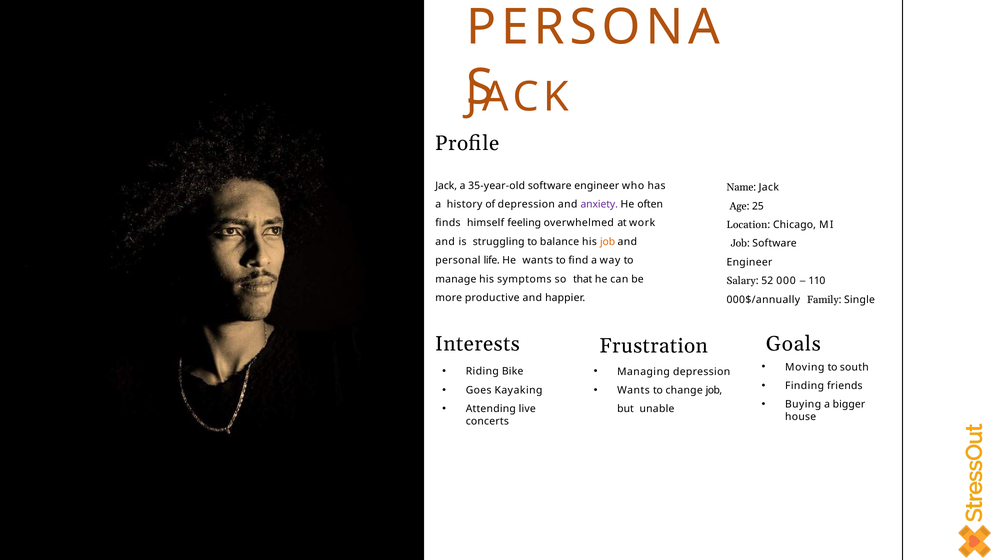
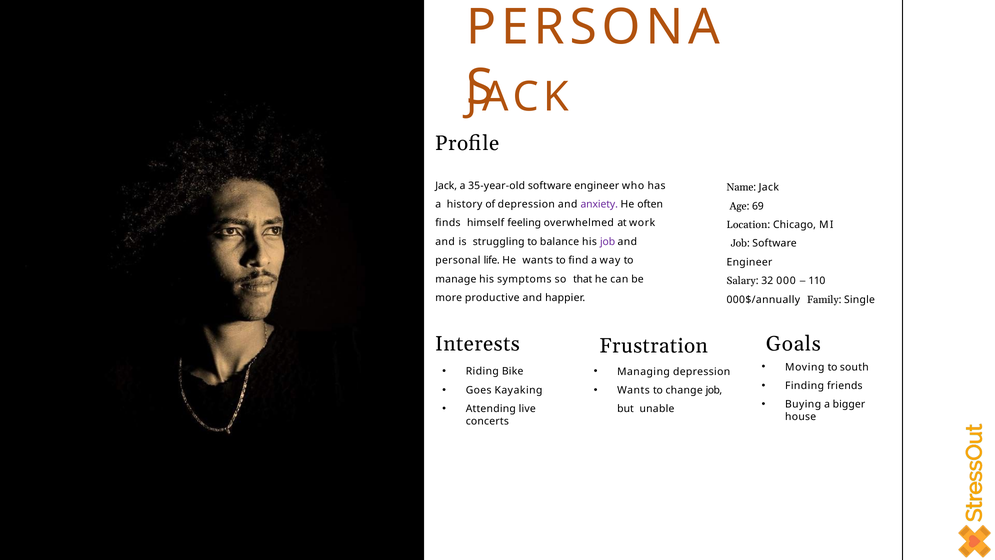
25: 25 -> 69
job at (608, 242) colour: orange -> purple
52: 52 -> 32
